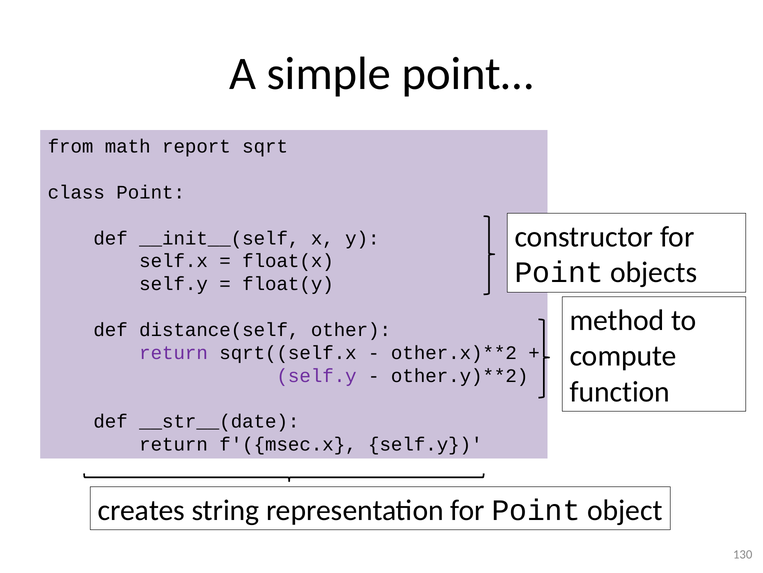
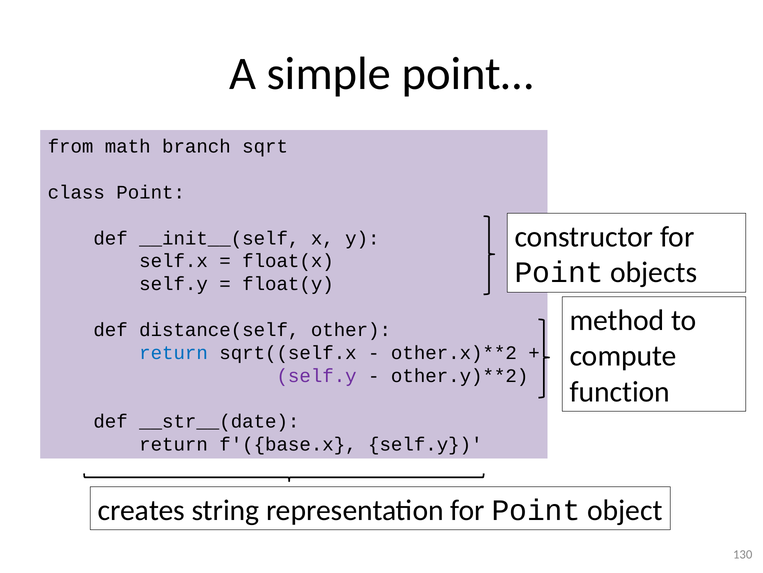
report: report -> branch
return at (174, 352) colour: purple -> blue
f'({msec.x: f'({msec.x -> f'({base.x
